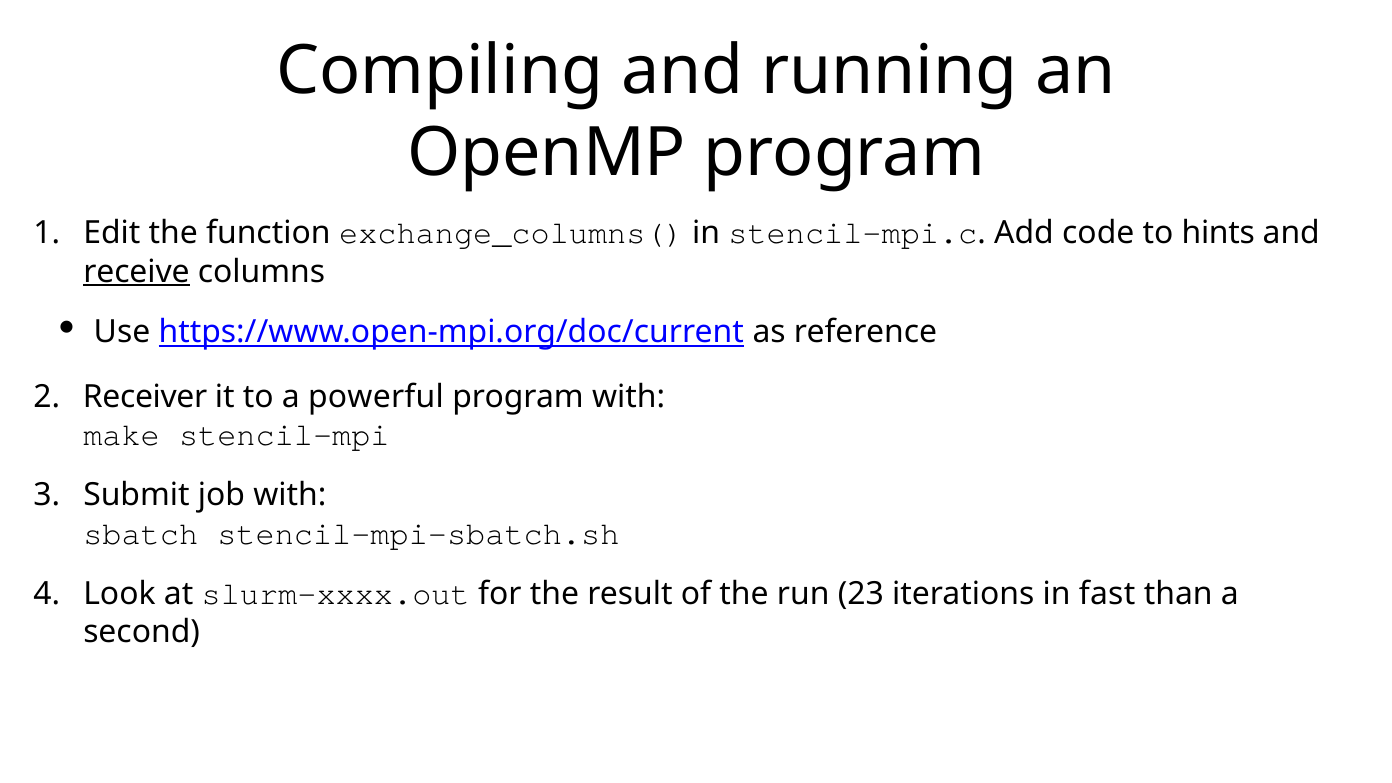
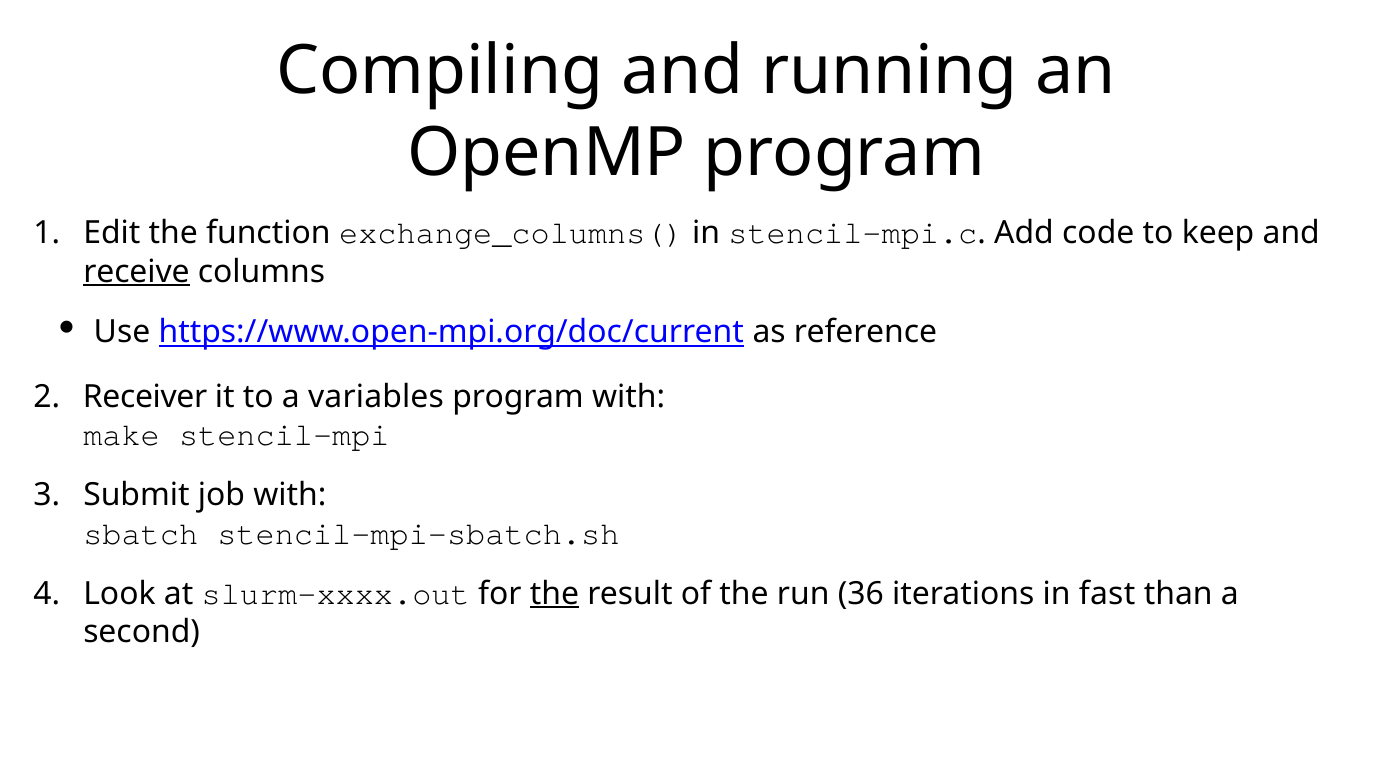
hints: hints -> keep
powerful: powerful -> variables
the at (554, 593) underline: none -> present
23: 23 -> 36
